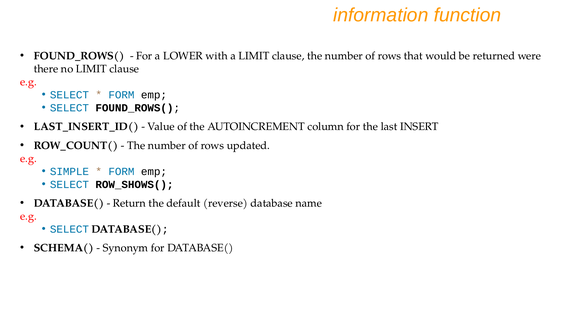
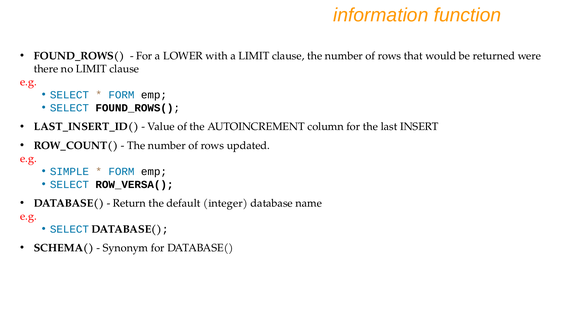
ROW_SHOWS(: ROW_SHOWS( -> ROW_VERSA(
reverse: reverse -> integer
